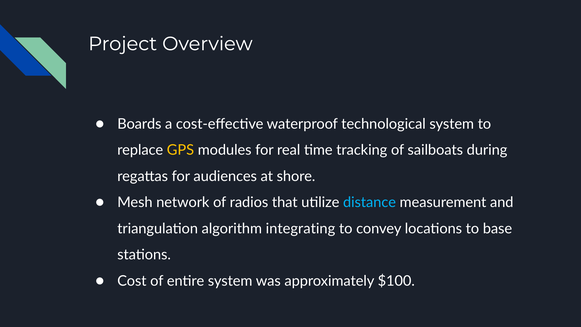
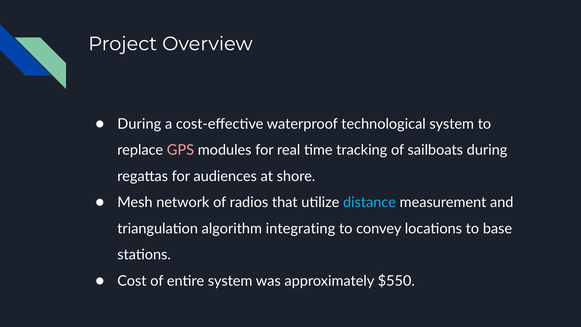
Boards at (139, 124): Boards -> During
GPS colour: yellow -> pink
$100: $100 -> $550
